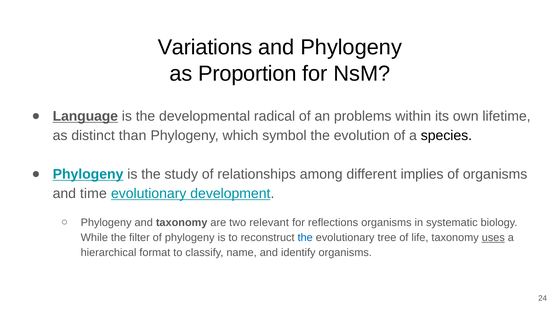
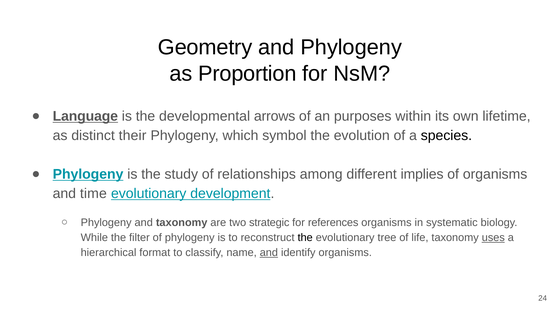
Variations: Variations -> Geometry
radical: radical -> arrows
problems: problems -> purposes
than: than -> their
relevant: relevant -> strategic
reflections: reflections -> references
the at (305, 238) colour: blue -> black
and at (269, 253) underline: none -> present
